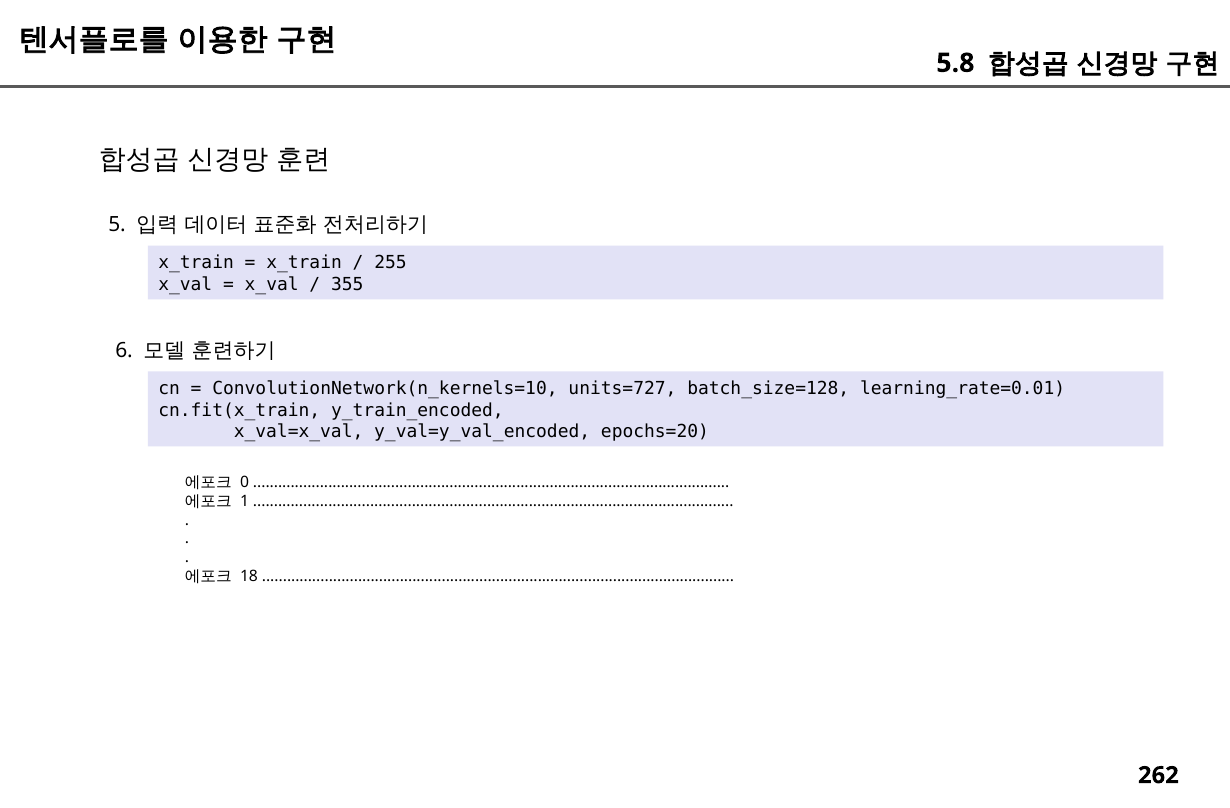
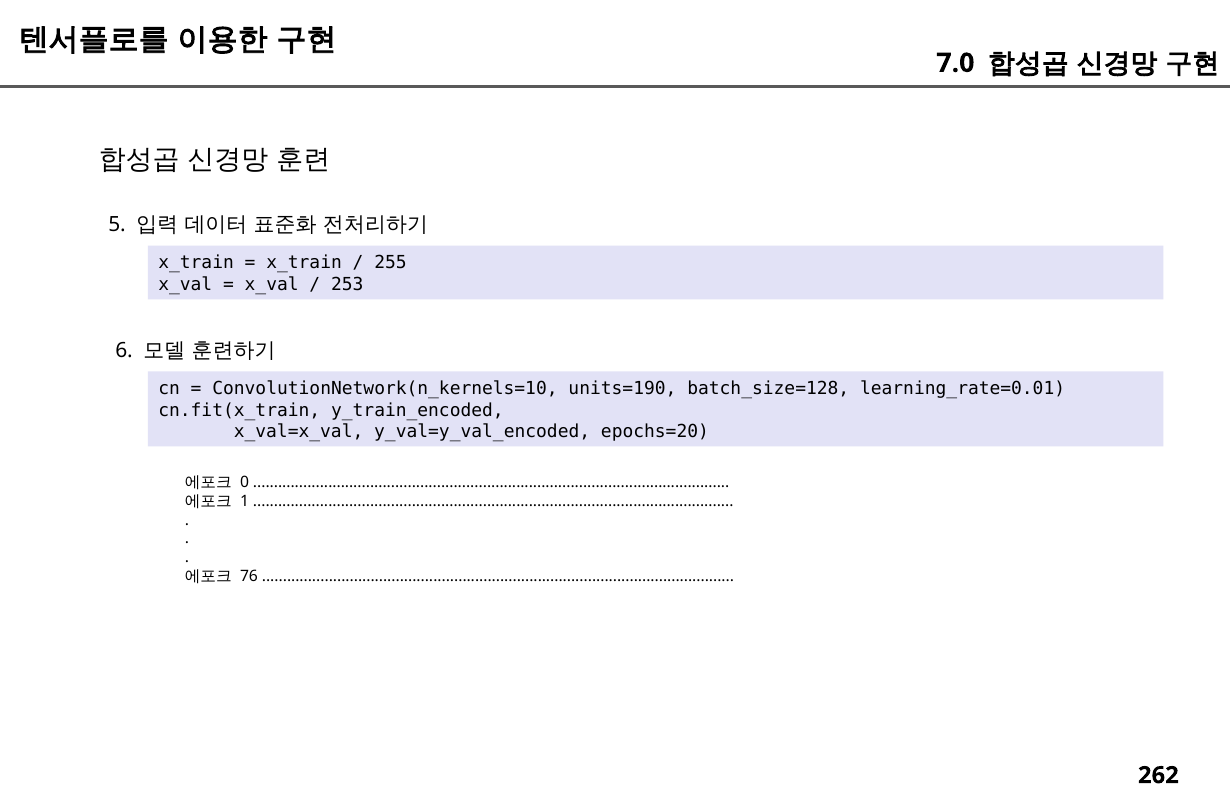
5.8: 5.8 -> 7.0
355: 355 -> 253
units=727: units=727 -> units=190
18: 18 -> 76
